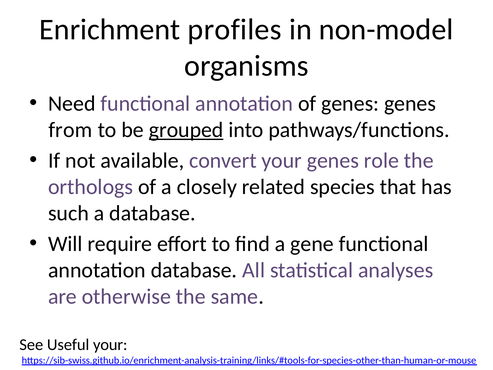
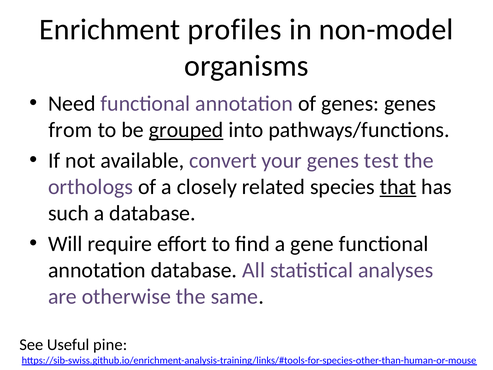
role: role -> test
that underline: none -> present
Useful your: your -> pine
